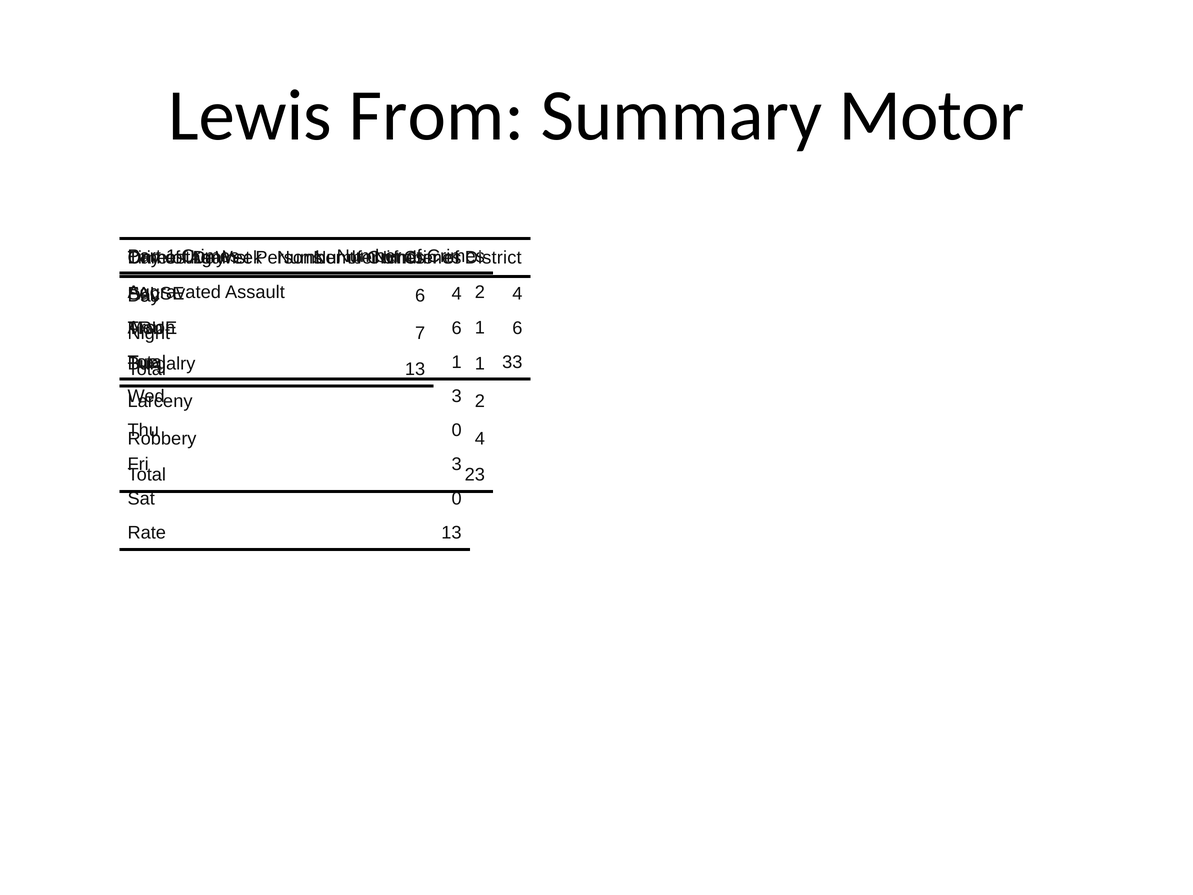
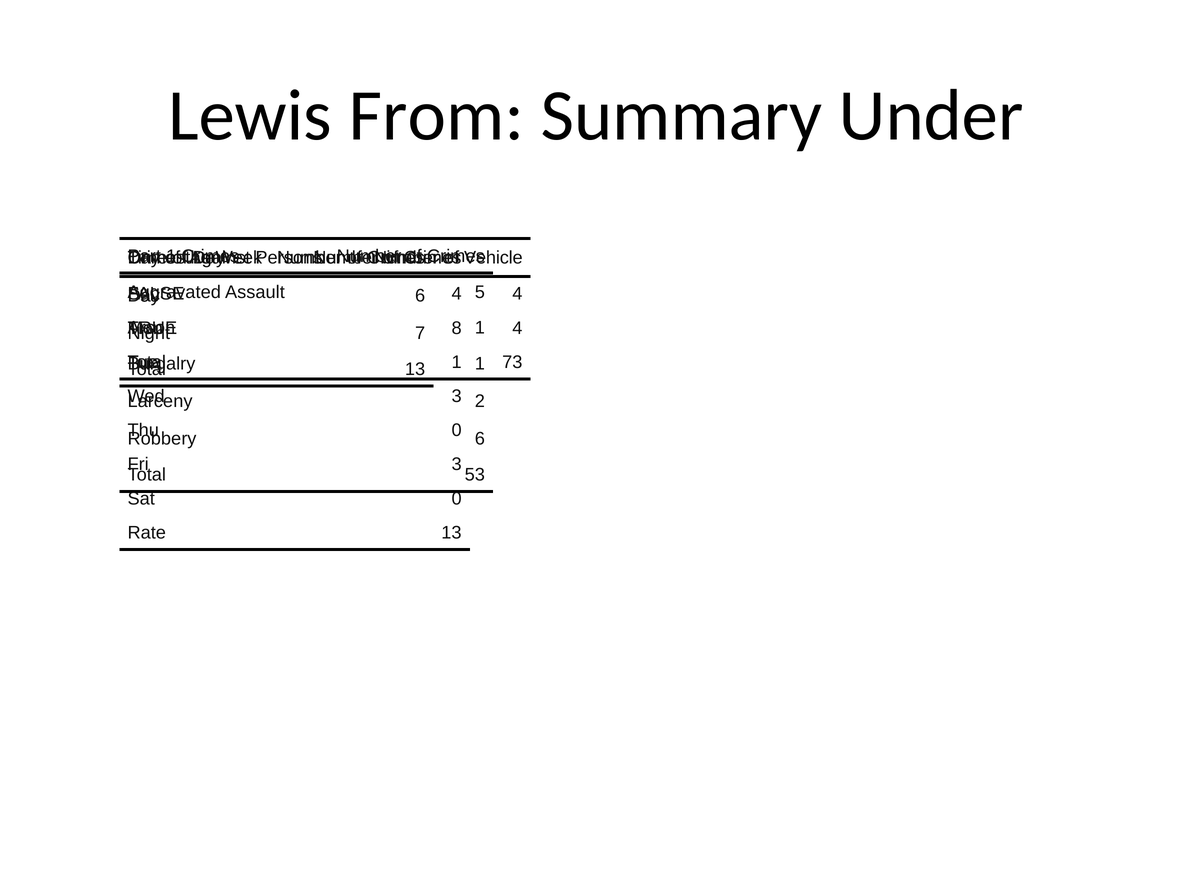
Motor: Motor -> Under
District: District -> Vehicle
Assault 2: 2 -> 5
6 at (457, 328): 6 -> 8
6 at (517, 328): 6 -> 4
33: 33 -> 73
4 at (480, 439): 4 -> 6
23: 23 -> 53
